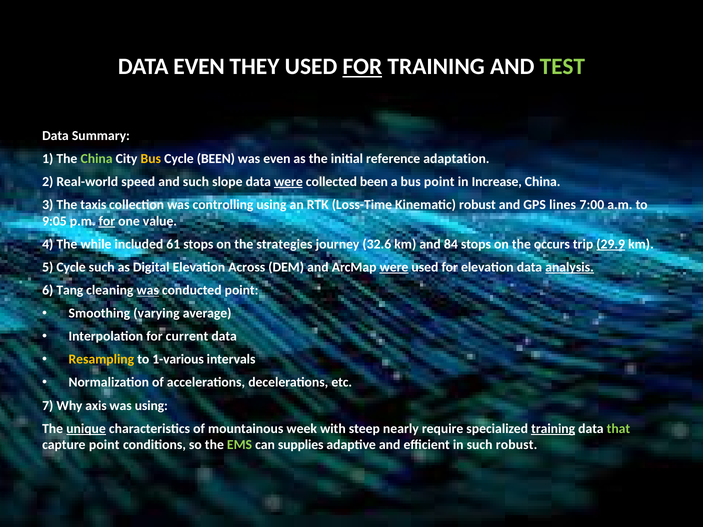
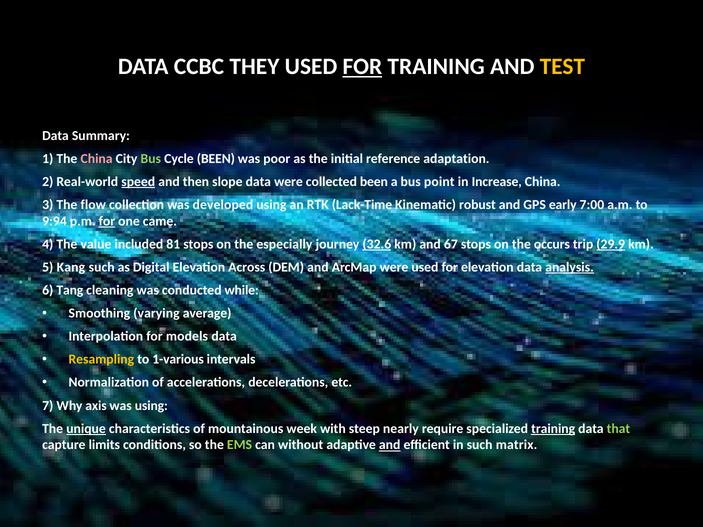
DATA EVEN: EVEN -> CCBC
TEST colour: light green -> yellow
China at (97, 159) colour: light green -> pink
Bus at (151, 159) colour: yellow -> light green
was even: even -> poor
speed underline: none -> present
and such: such -> then
were at (288, 182) underline: present -> none
taxis: taxis -> flow
controlling: controlling -> developed
Loss-Time: Loss-Time -> Lack-Time
lines: lines -> early
9:05: 9:05 -> 9:94
value: value -> came
while: while -> value
61: 61 -> 81
strategies: strategies -> especially
32.6 underline: none -> present
84: 84 -> 67
5 Cycle: Cycle -> Kang
were at (394, 267) underline: present -> none
was at (148, 290) underline: present -> none
conducted point: point -> while
current: current -> models
capture point: point -> limits
supplies: supplies -> without
and at (390, 445) underline: none -> present
such robust: robust -> matrix
